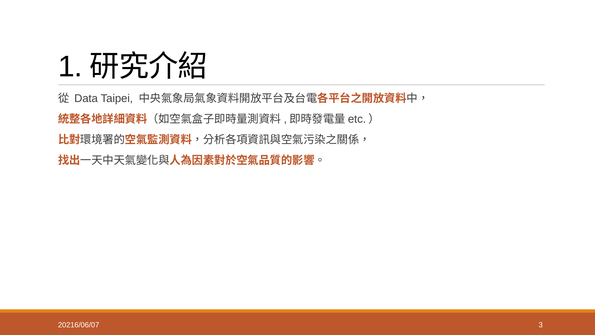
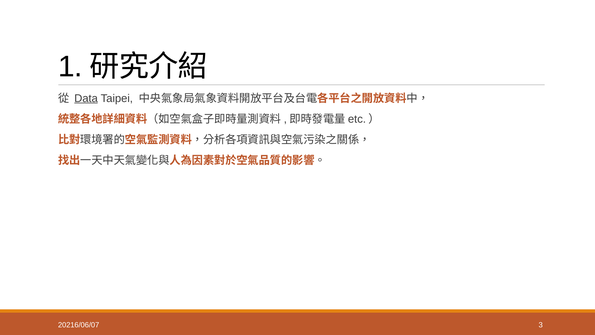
Data underline: none -> present
